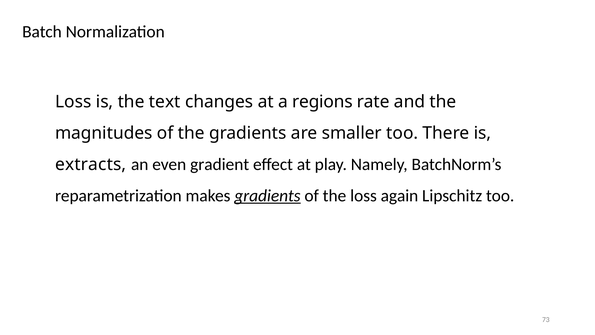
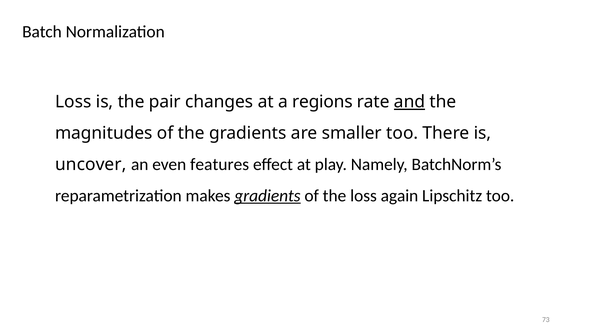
text: text -> pair
and underline: none -> present
extracts: extracts -> uncover
gradient: gradient -> features
